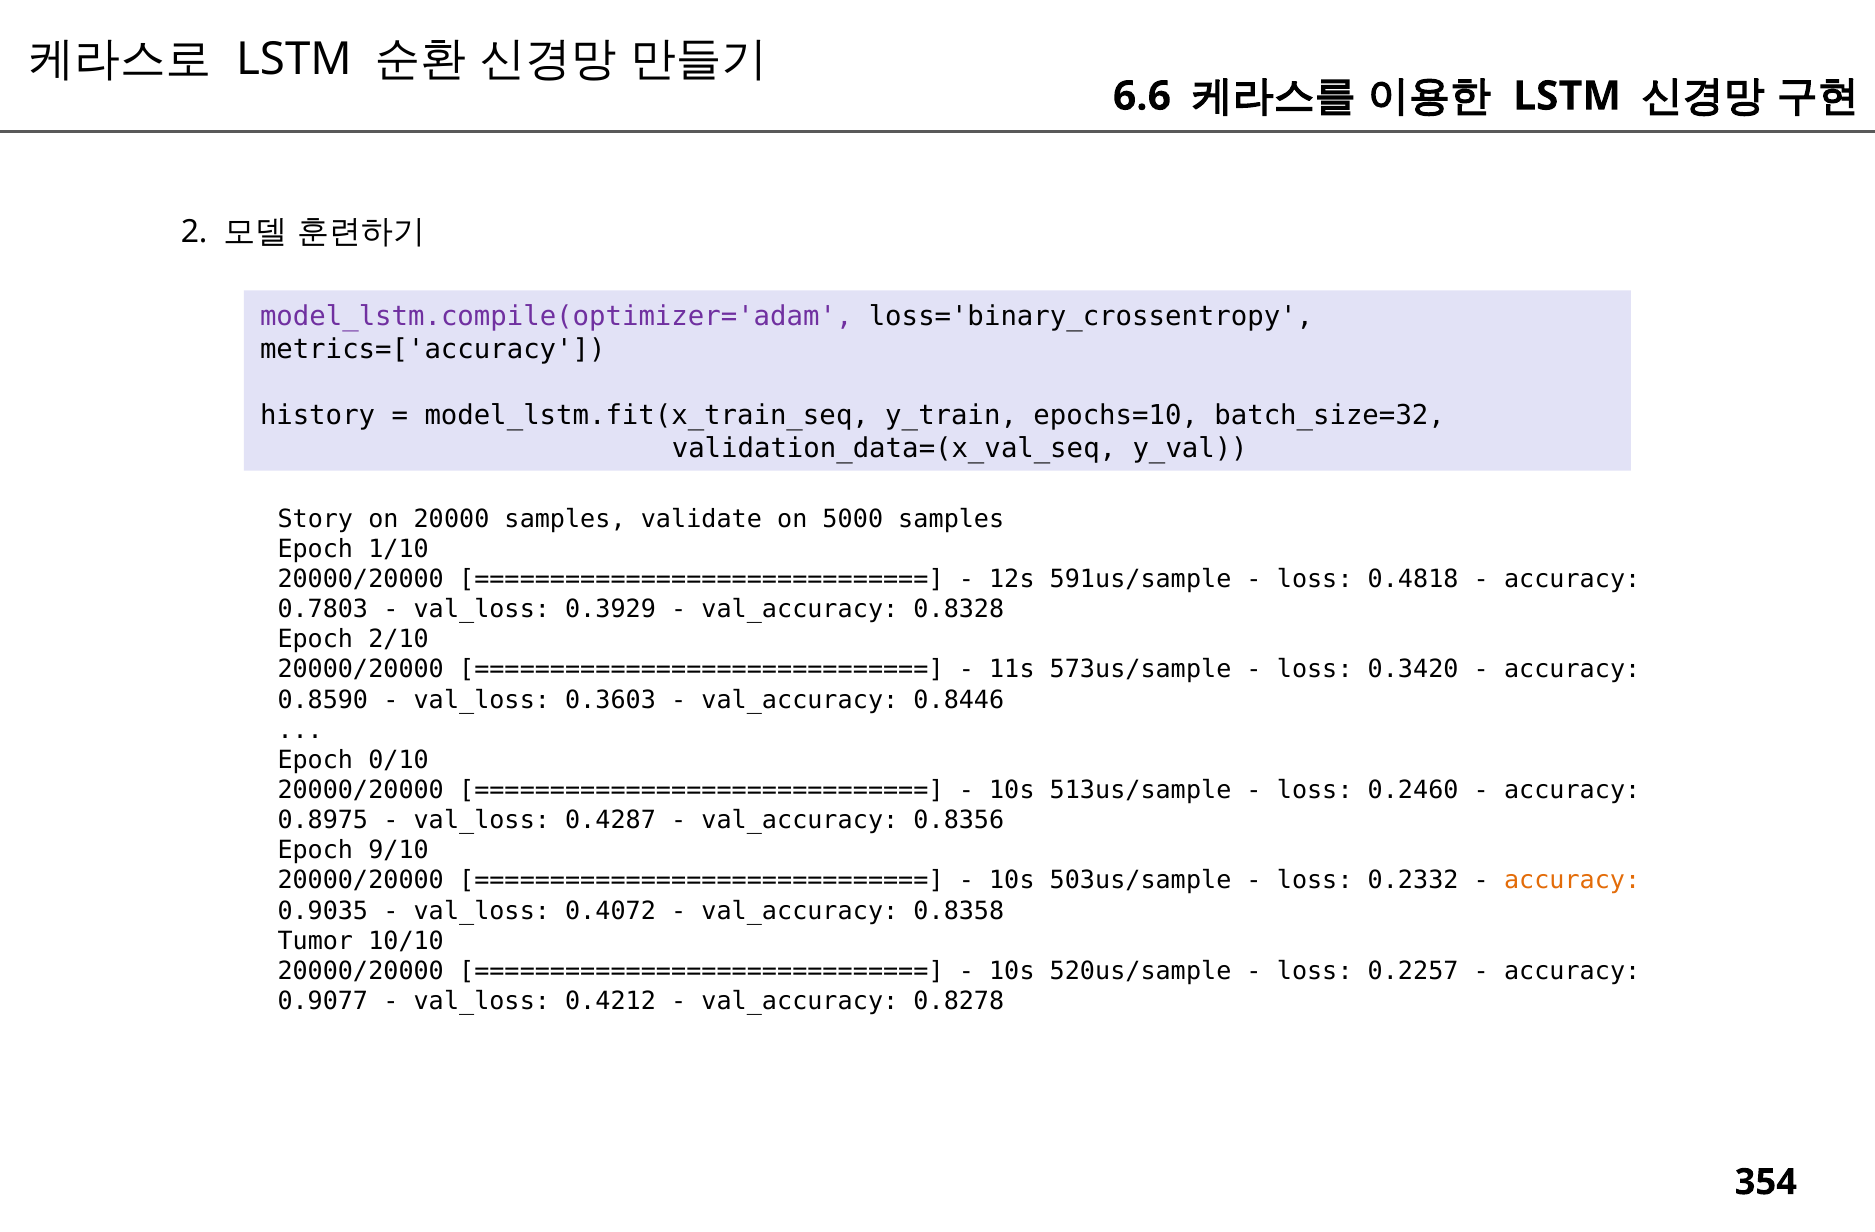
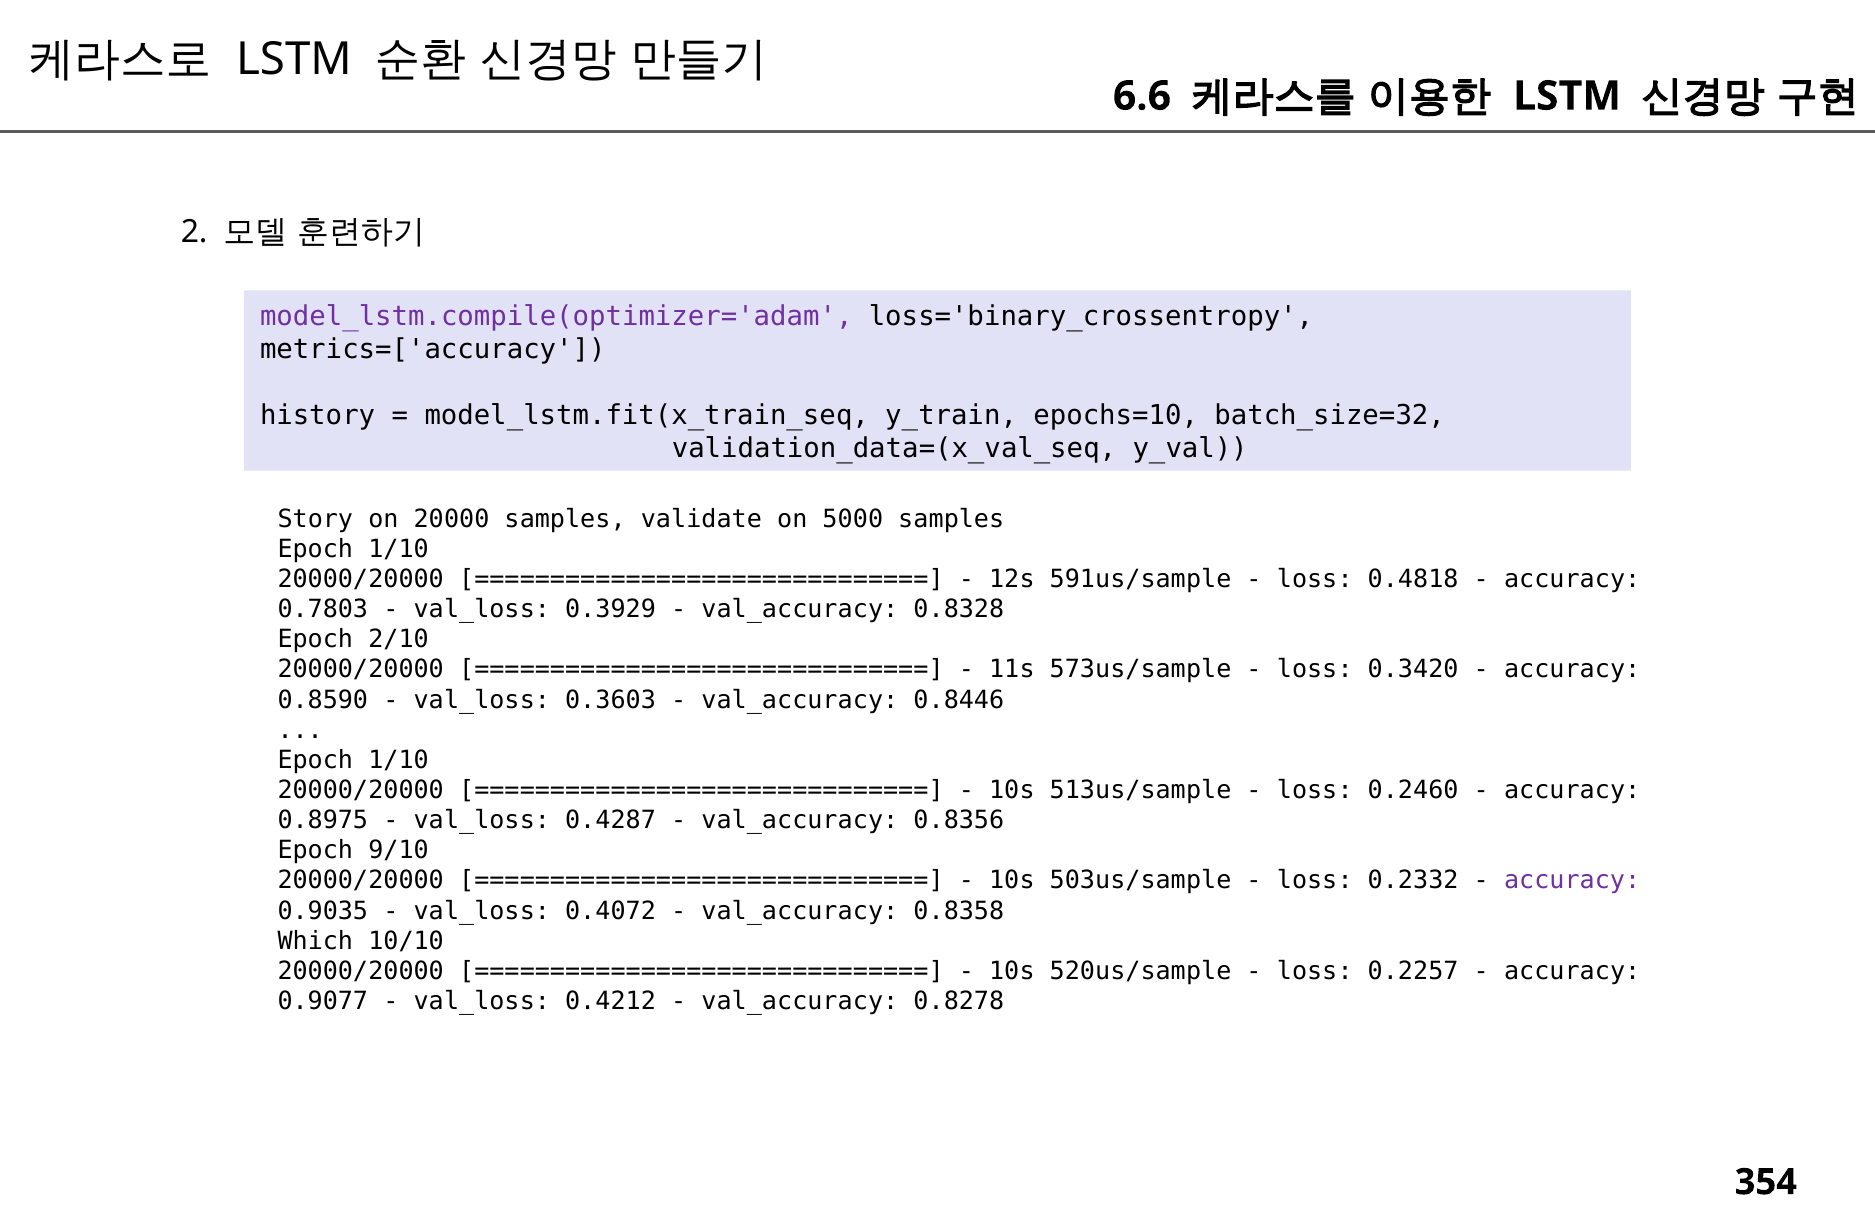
0/10 at (399, 760): 0/10 -> 1/10
accuracy at (1572, 880) colour: orange -> purple
Tumor: Tumor -> Which
